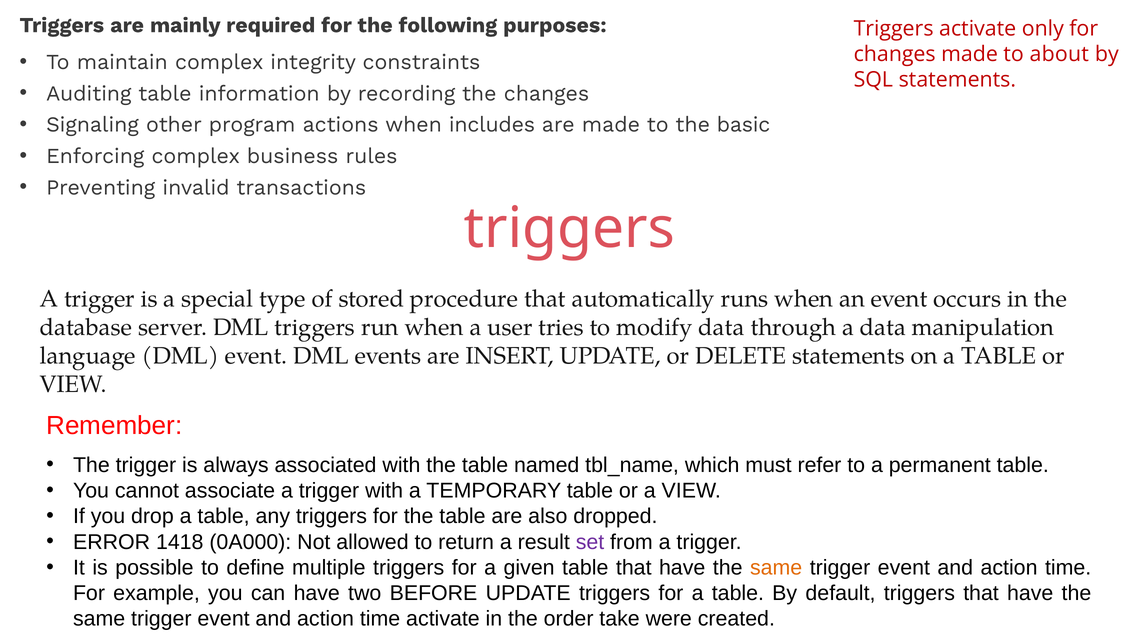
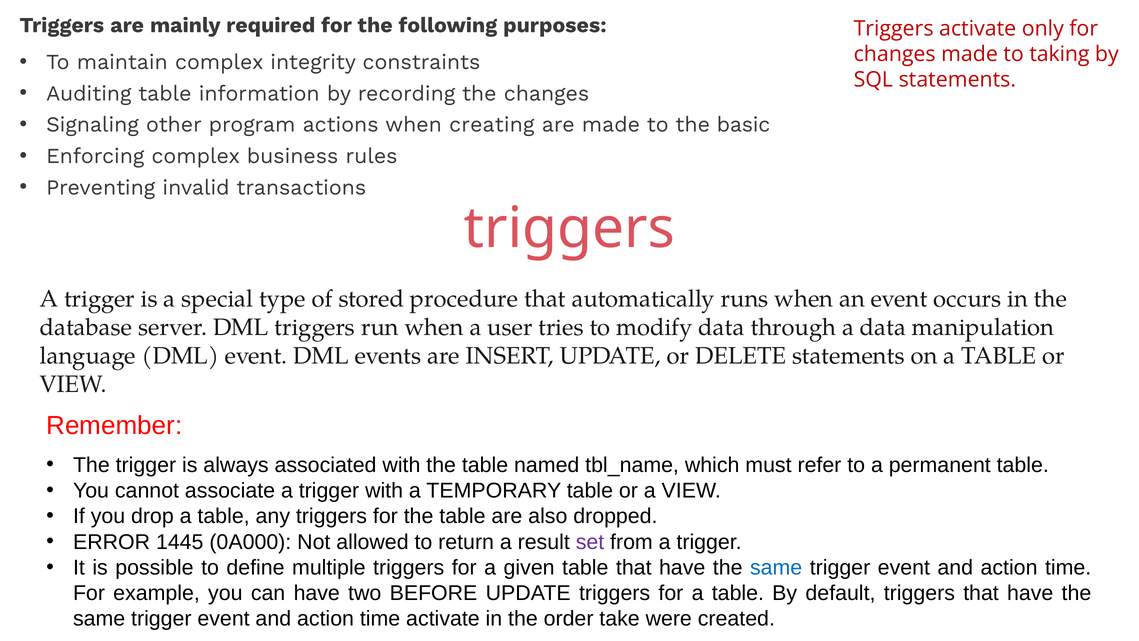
about: about -> taking
includes: includes -> creating
1418: 1418 -> 1445
same at (776, 567) colour: orange -> blue
